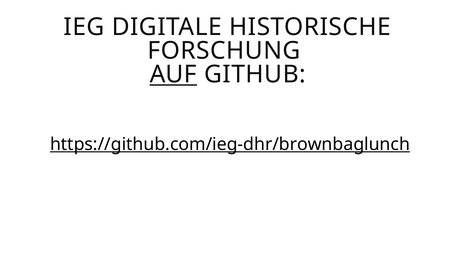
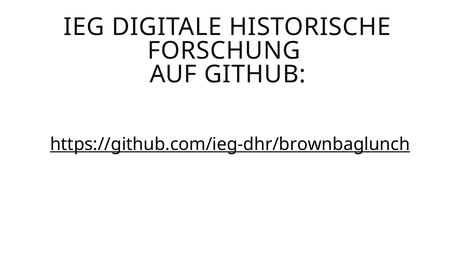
AUF underline: present -> none
